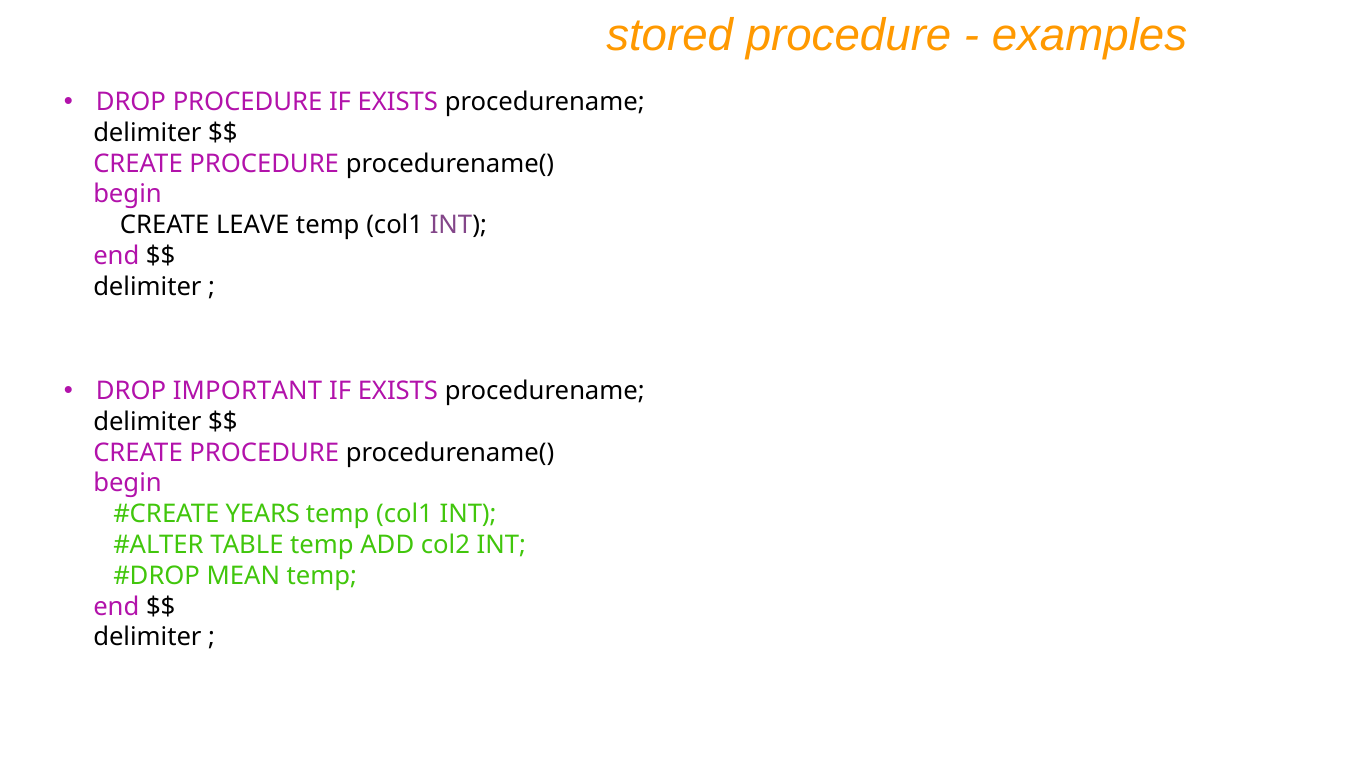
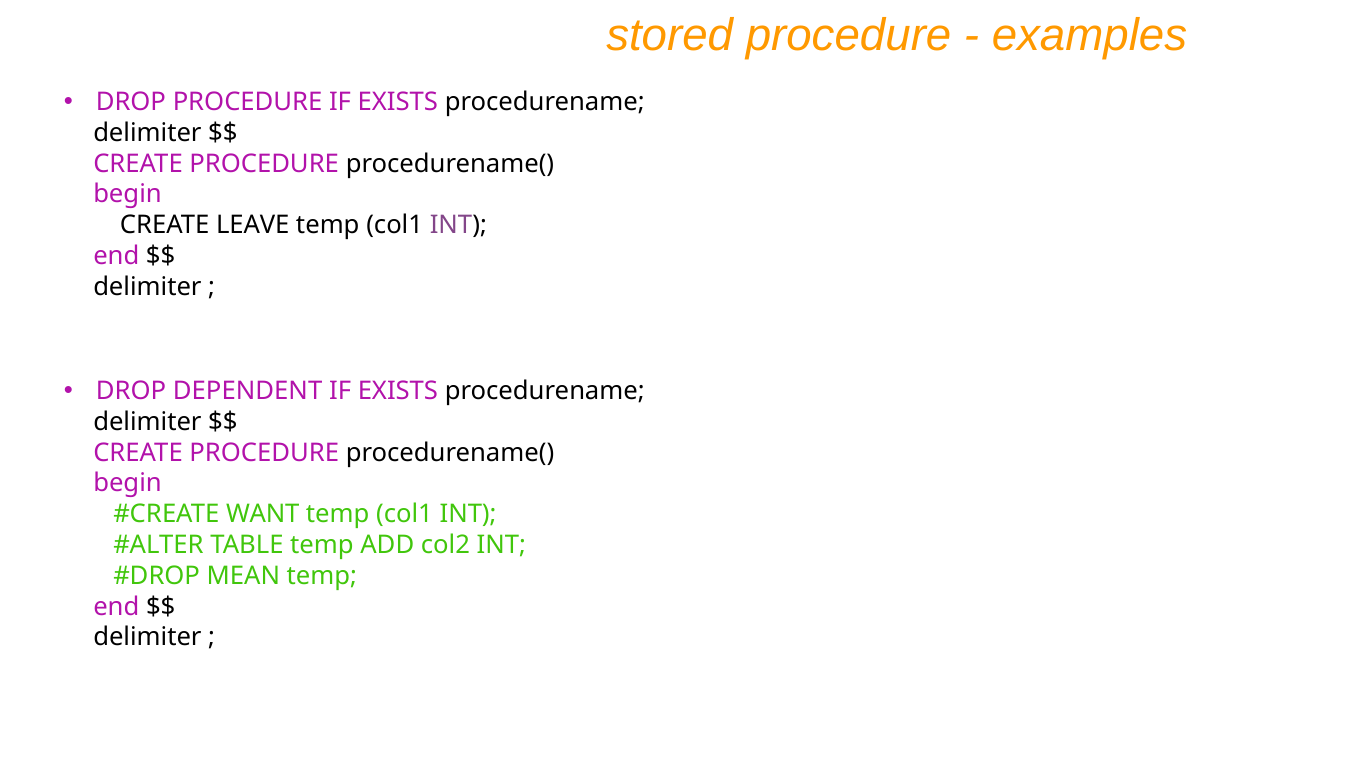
IMPORTANT: IMPORTANT -> DEPENDENT
YEARS: YEARS -> WANT
